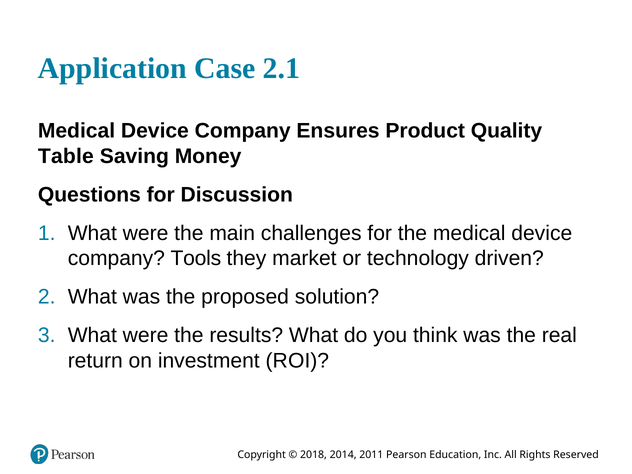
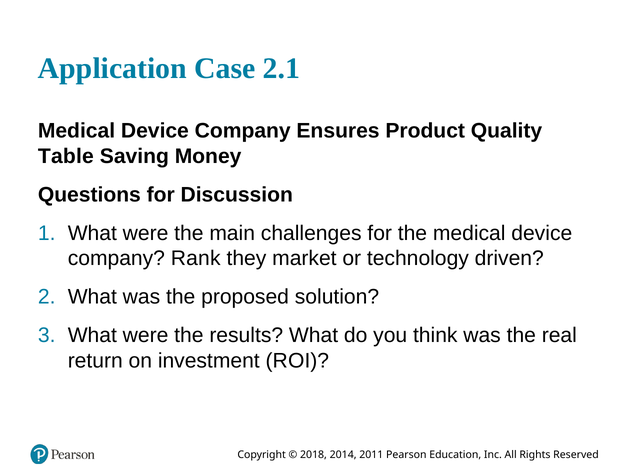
Tools: Tools -> Rank
